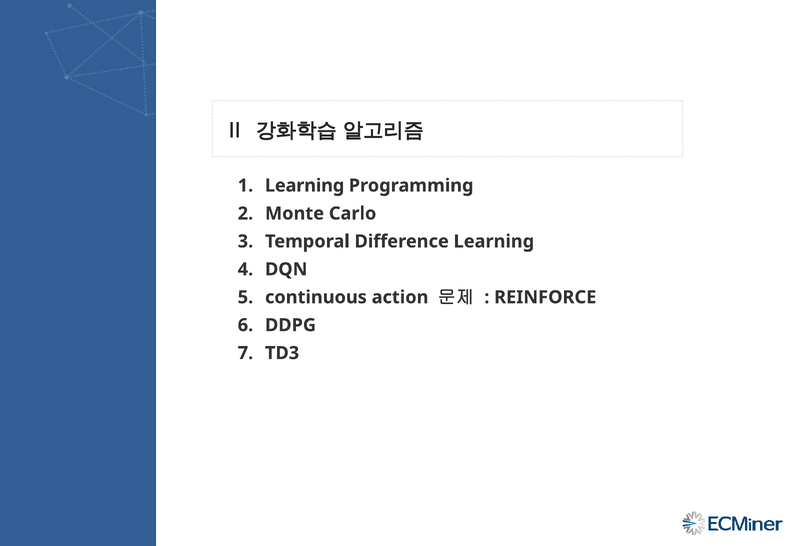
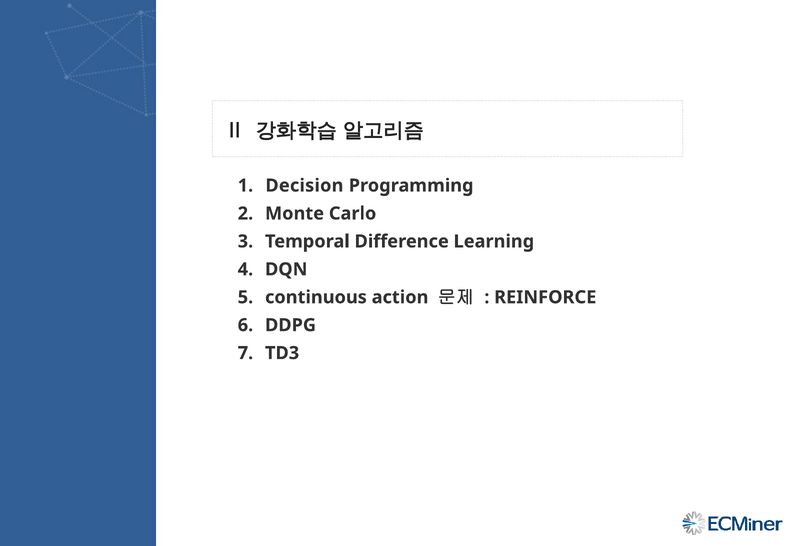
Learning at (305, 186): Learning -> Decision
